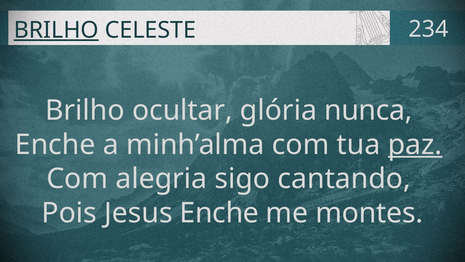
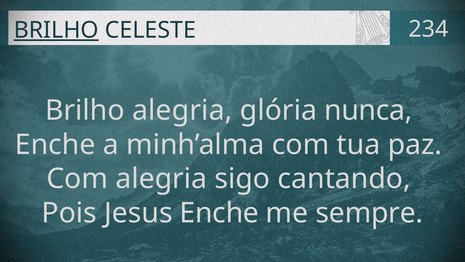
Brilho ocultar: ocultar -> alegria
paz underline: present -> none
montes: montes -> sempre
